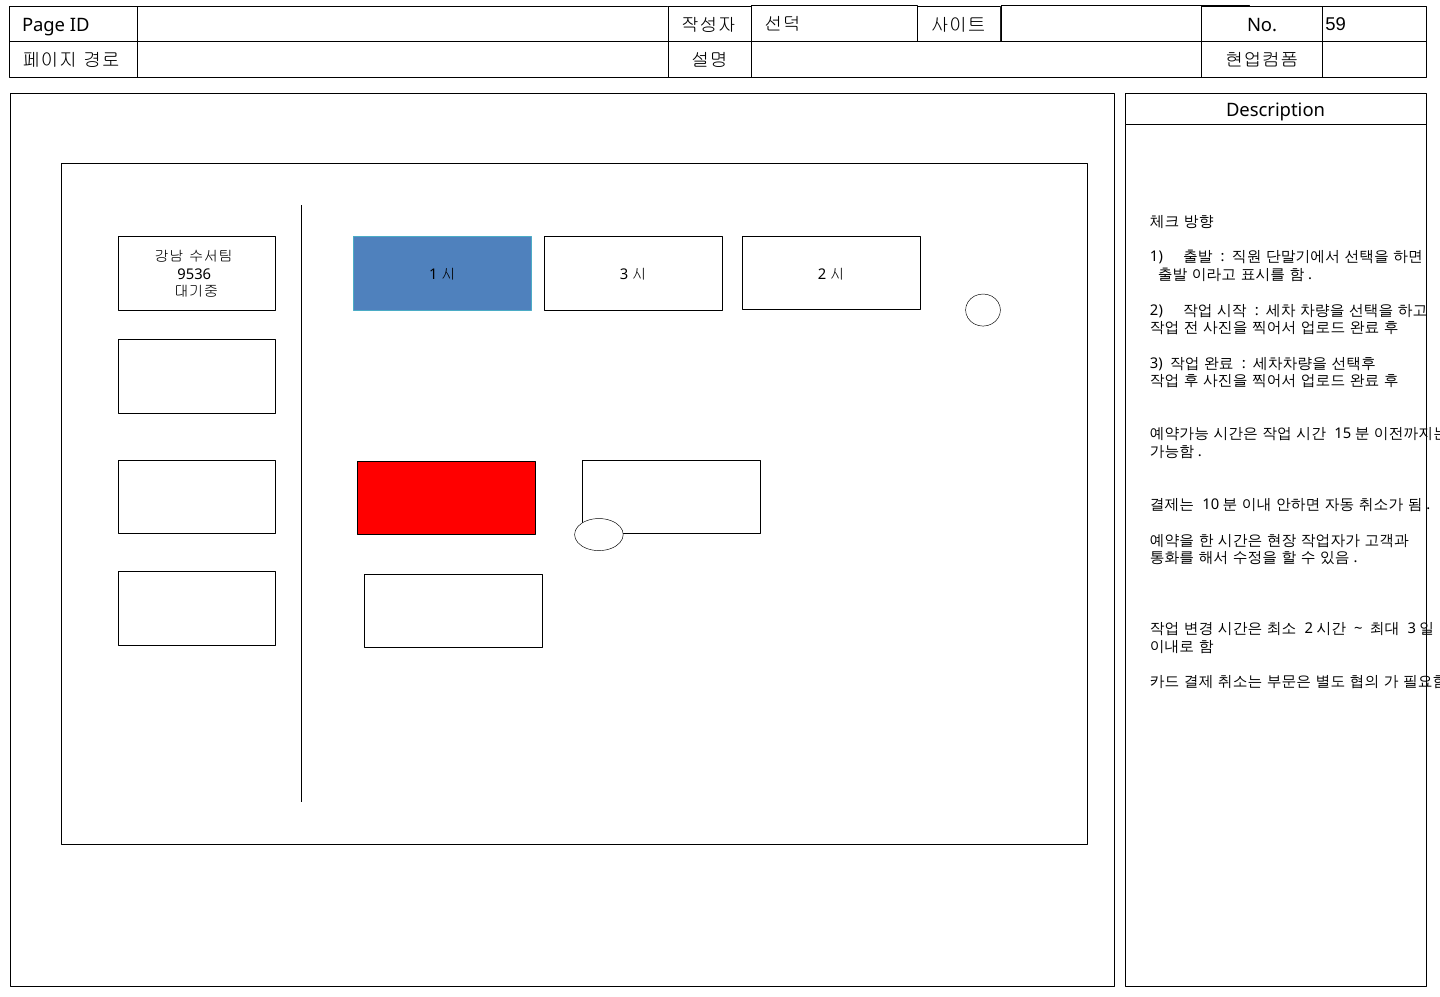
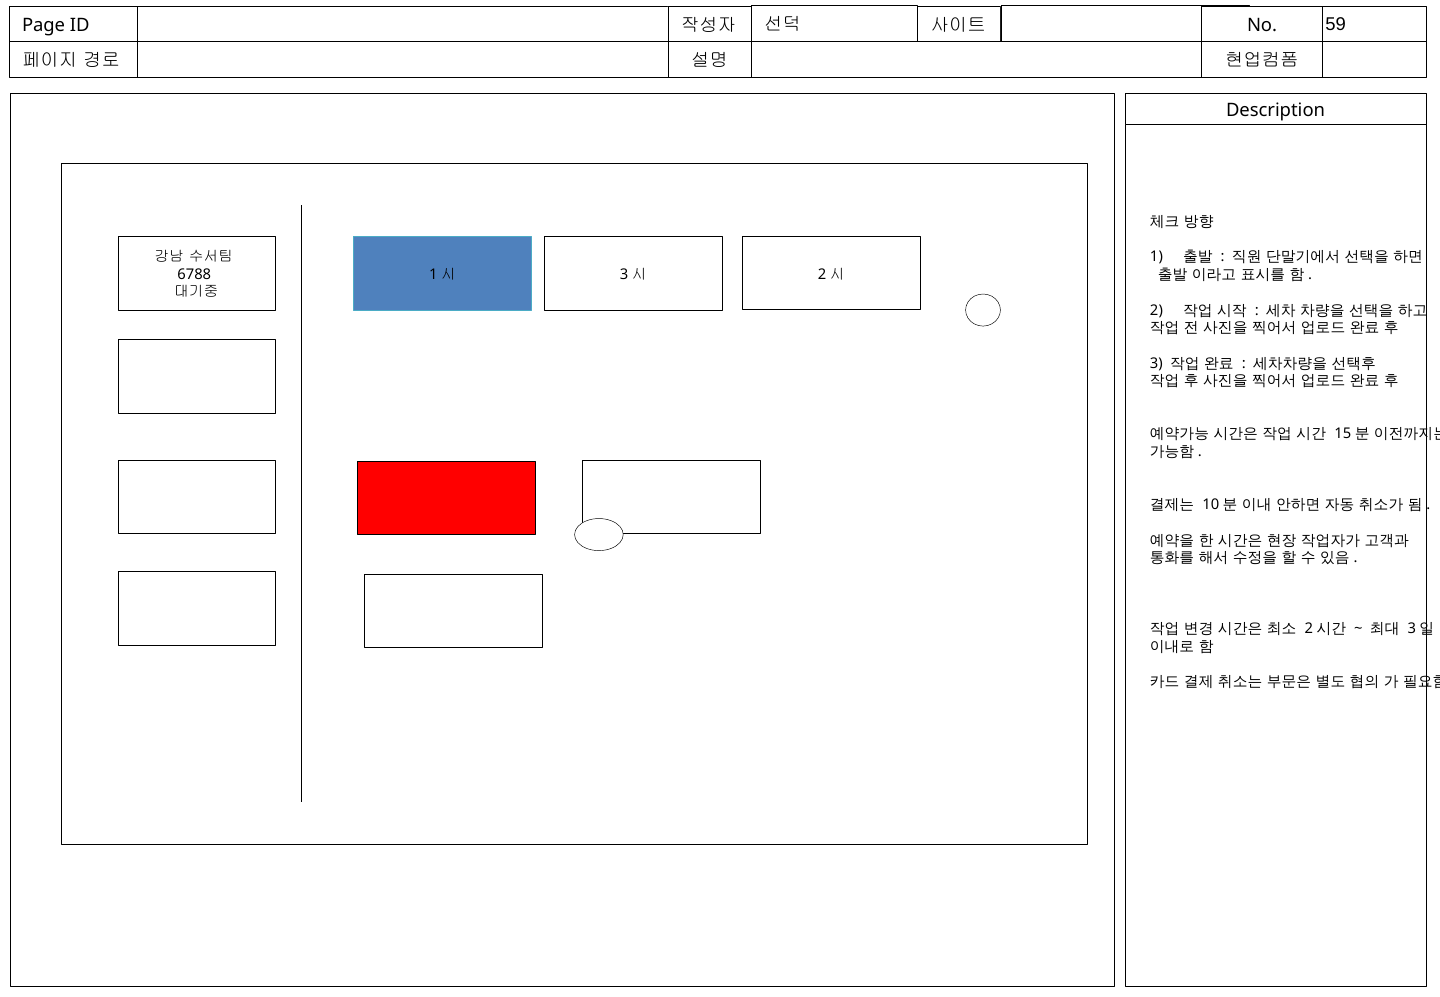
9536: 9536 -> 6788
